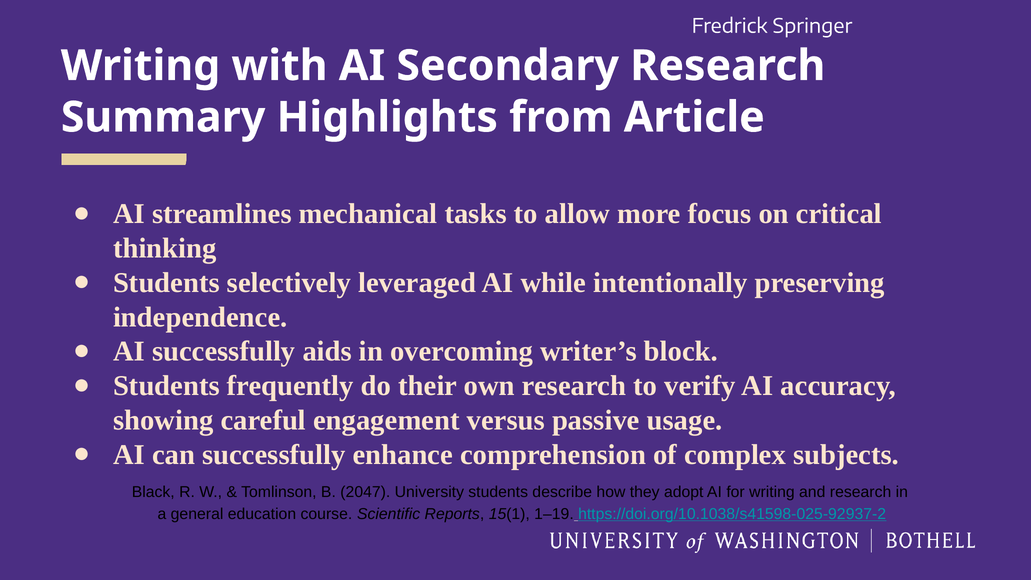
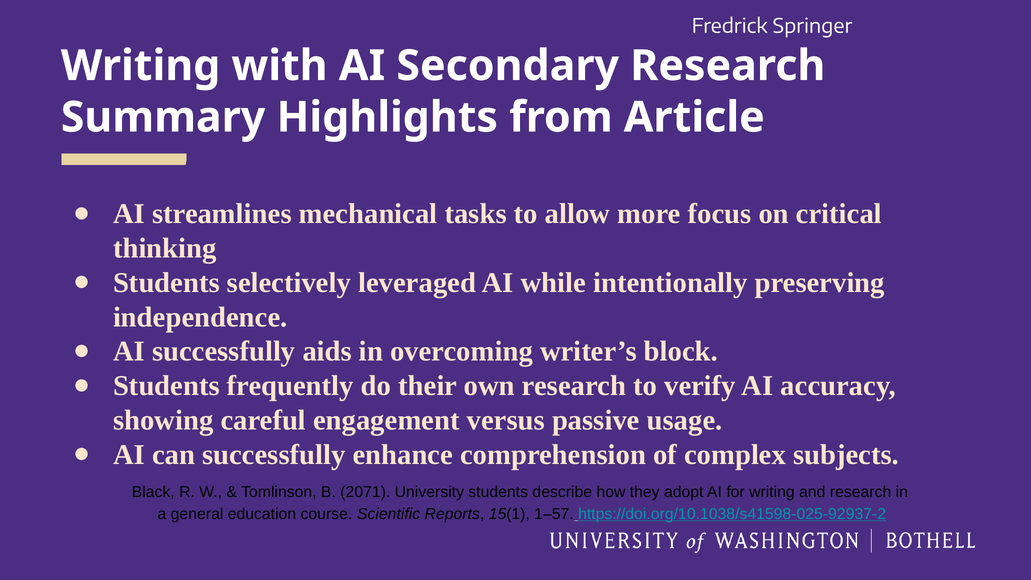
2047: 2047 -> 2071
1–19: 1–19 -> 1–57
